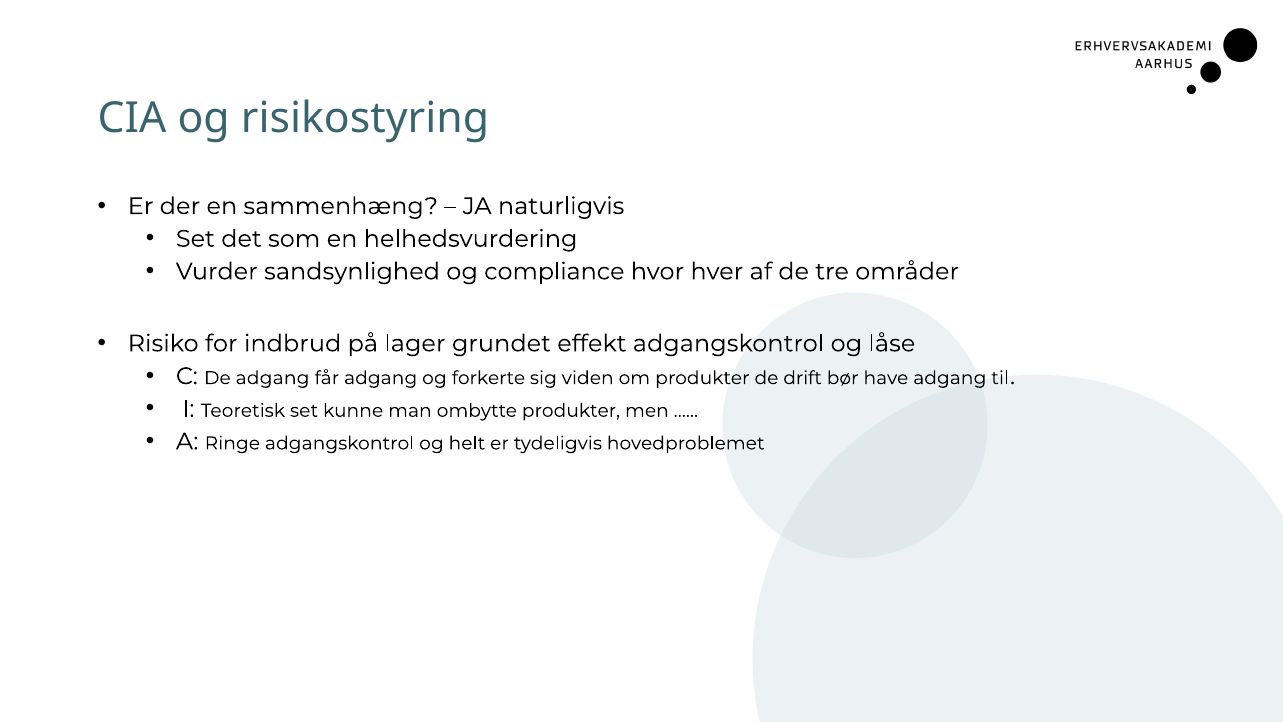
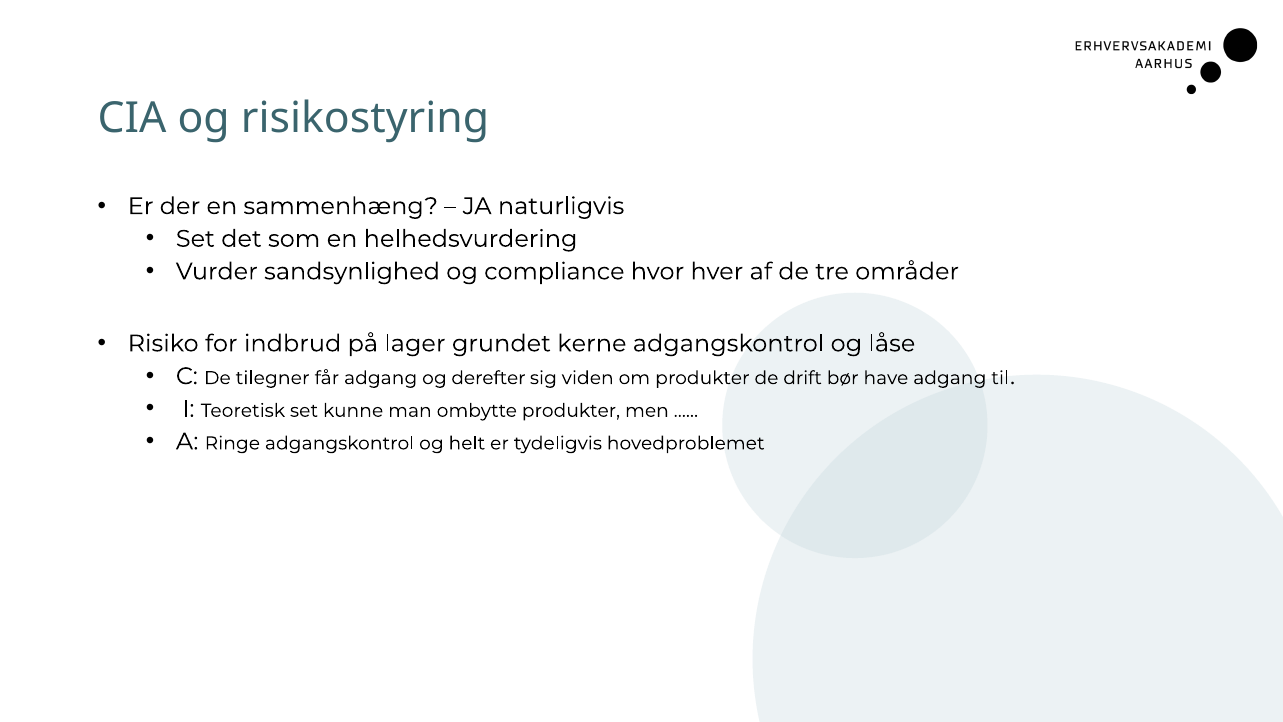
effekt: effekt -> kerne
De adgang: adgang -> tilegner
forkerte: forkerte -> derefter
